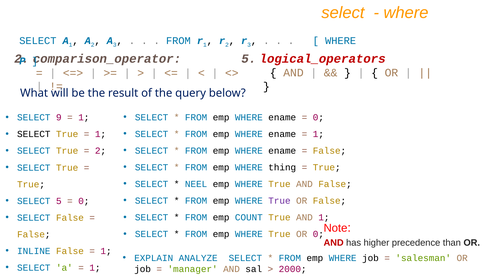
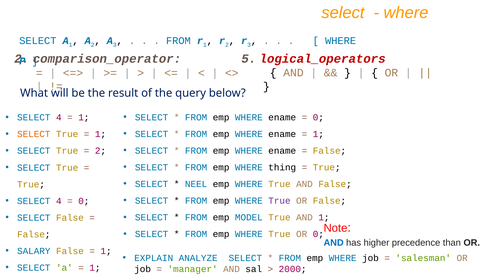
9 at (59, 118): 9 -> 4
SELECT at (34, 134) colour: black -> orange
5 at (59, 201): 5 -> 4
COUNT: COUNT -> MODEL
AND at (334, 243) colour: red -> blue
INLINE: INLINE -> SALARY
